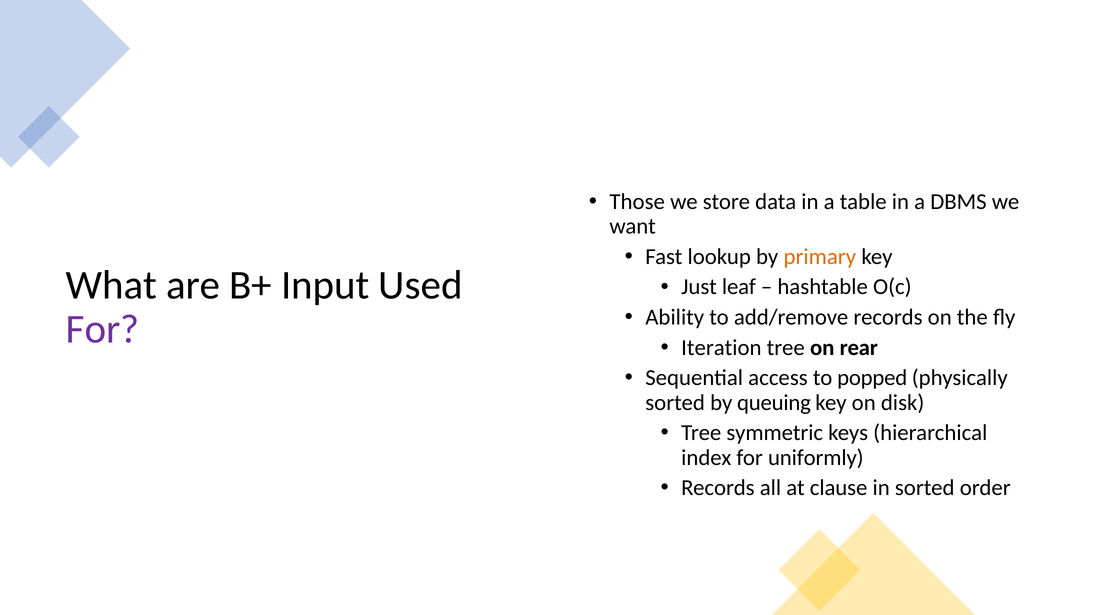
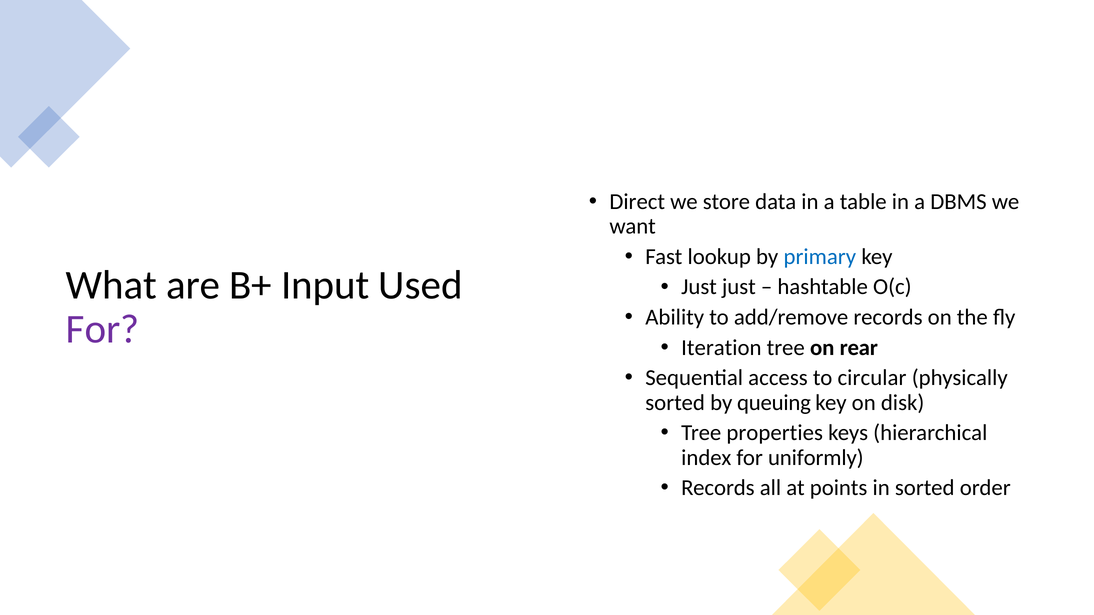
Those: Those -> Direct
primary colour: orange -> blue
Just leaf: leaf -> just
popped: popped -> circular
symmetric: symmetric -> properties
clause: clause -> points
